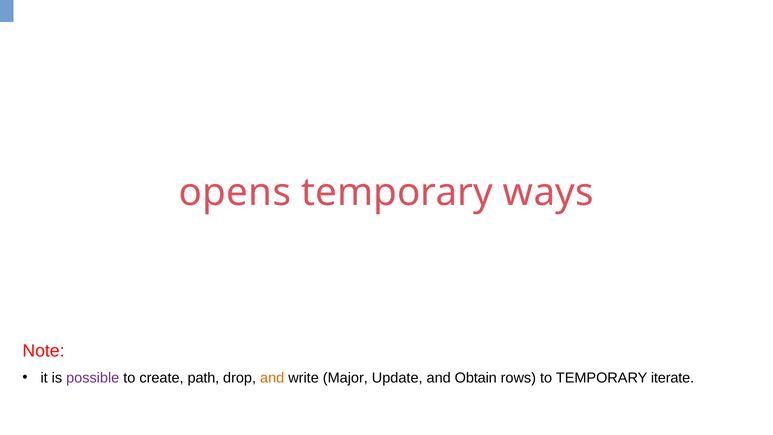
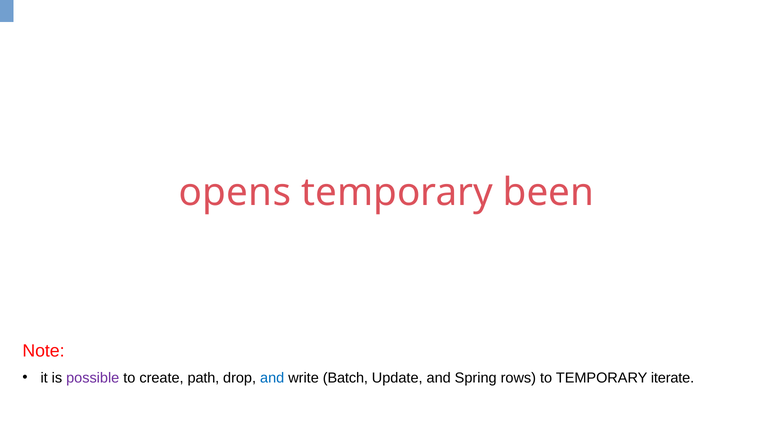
ways: ways -> been
and at (272, 378) colour: orange -> blue
Major: Major -> Batch
Obtain: Obtain -> Spring
